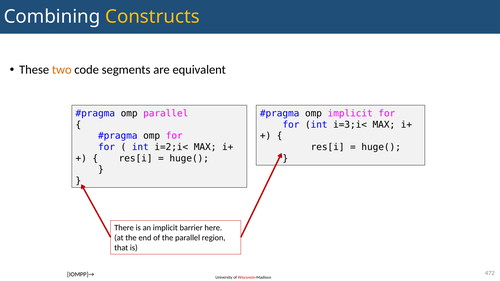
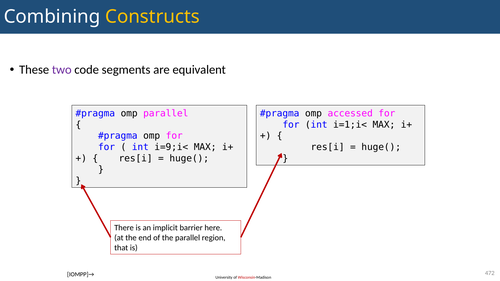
two colour: orange -> purple
omp implicit: implicit -> accessed
i=3;i<: i=3;i< -> i=1;i<
i=2;i<: i=2;i< -> i=9;i<
